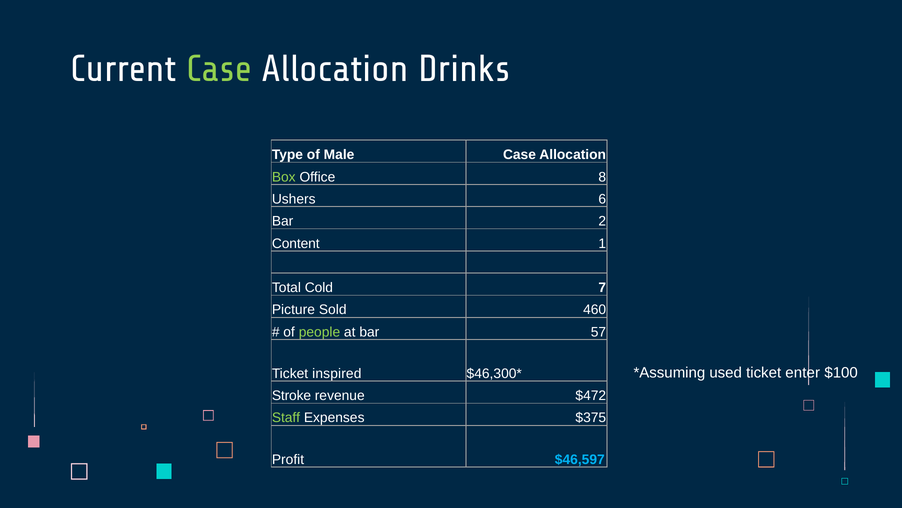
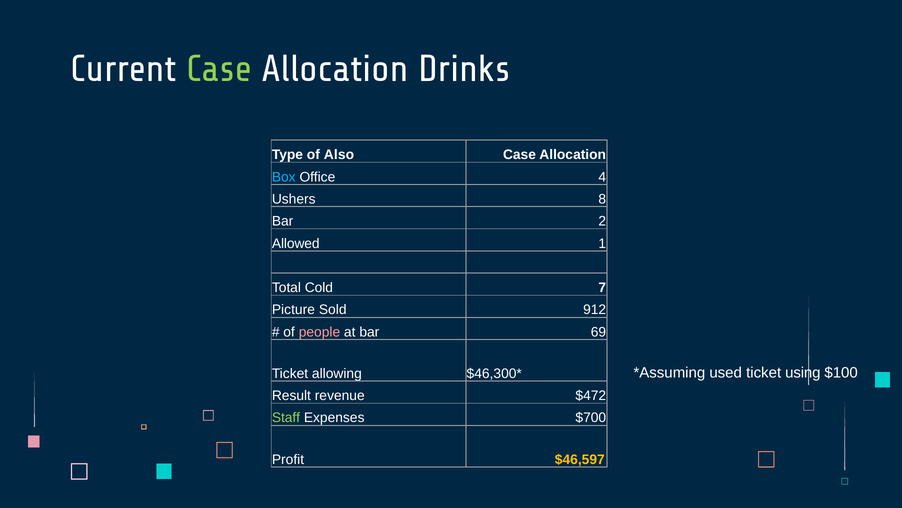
Male: Male -> Also
Box colour: light green -> light blue
8: 8 -> 4
6: 6 -> 8
Content: Content -> Allowed
460: 460 -> 912
people colour: light green -> pink
57: 57 -> 69
enter: enter -> using
inspired: inspired -> allowing
Stroke: Stroke -> Result
$375: $375 -> $700
$46,597 colour: light blue -> yellow
